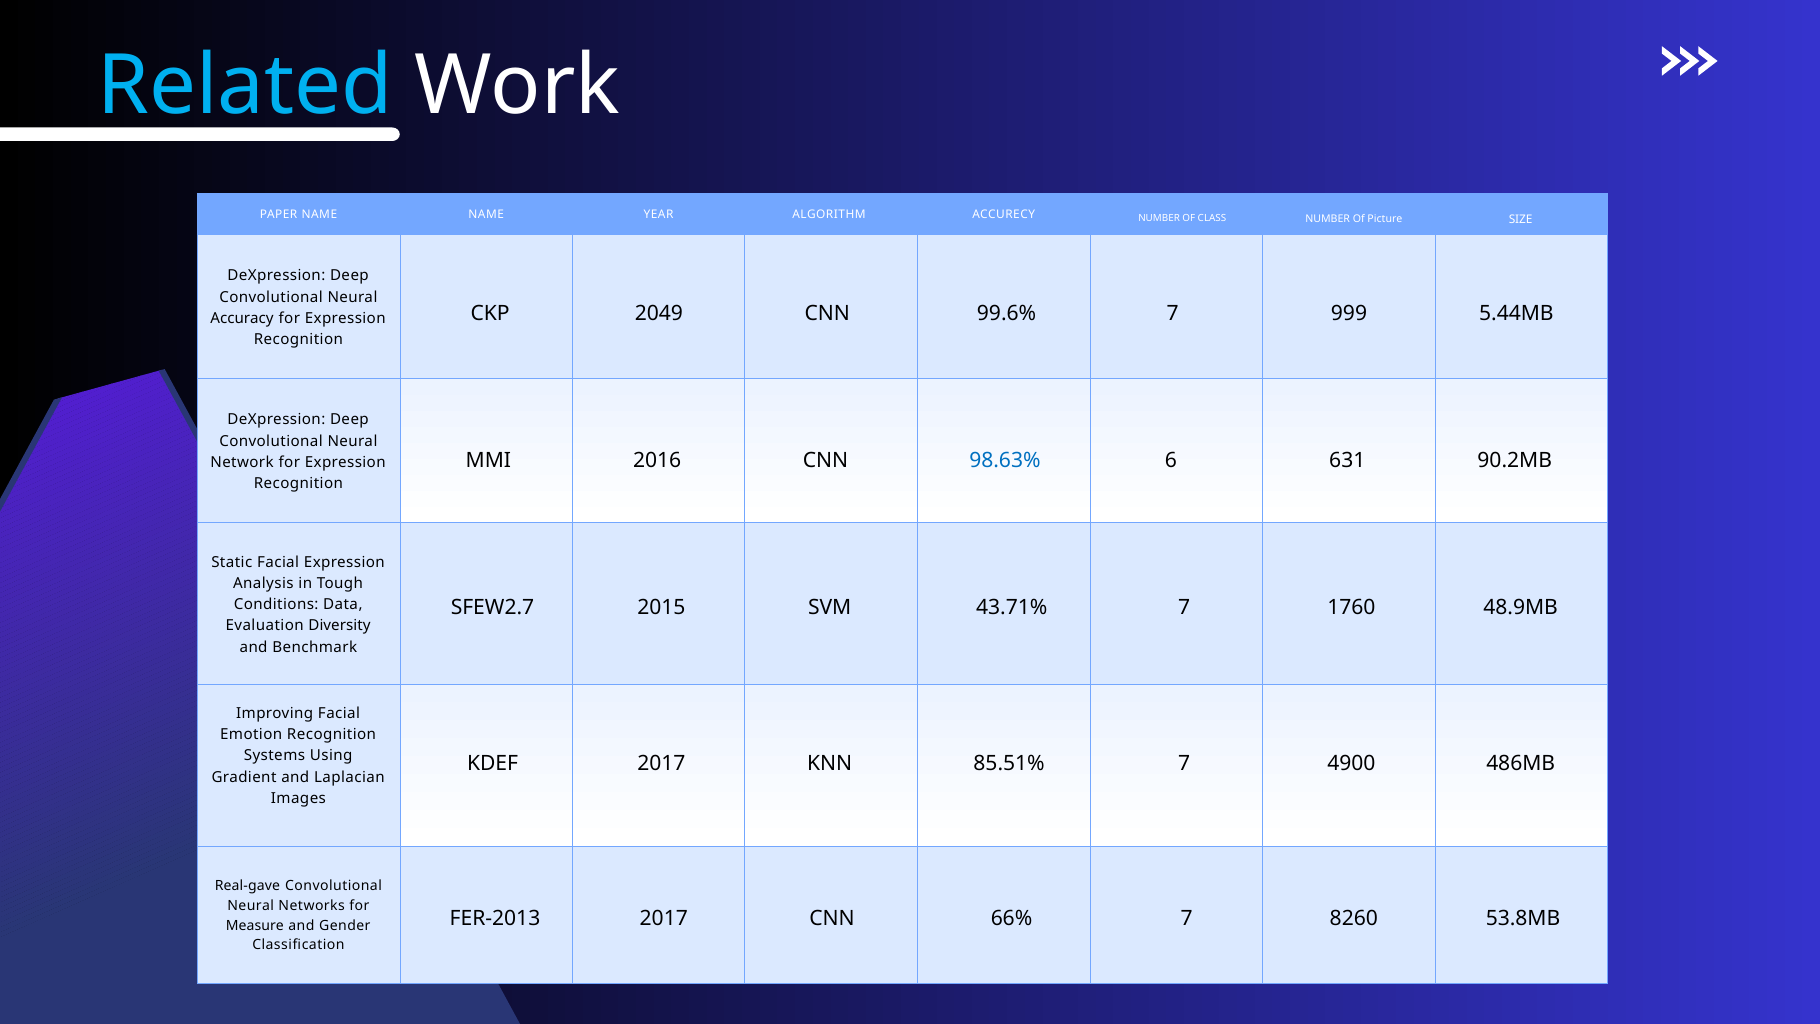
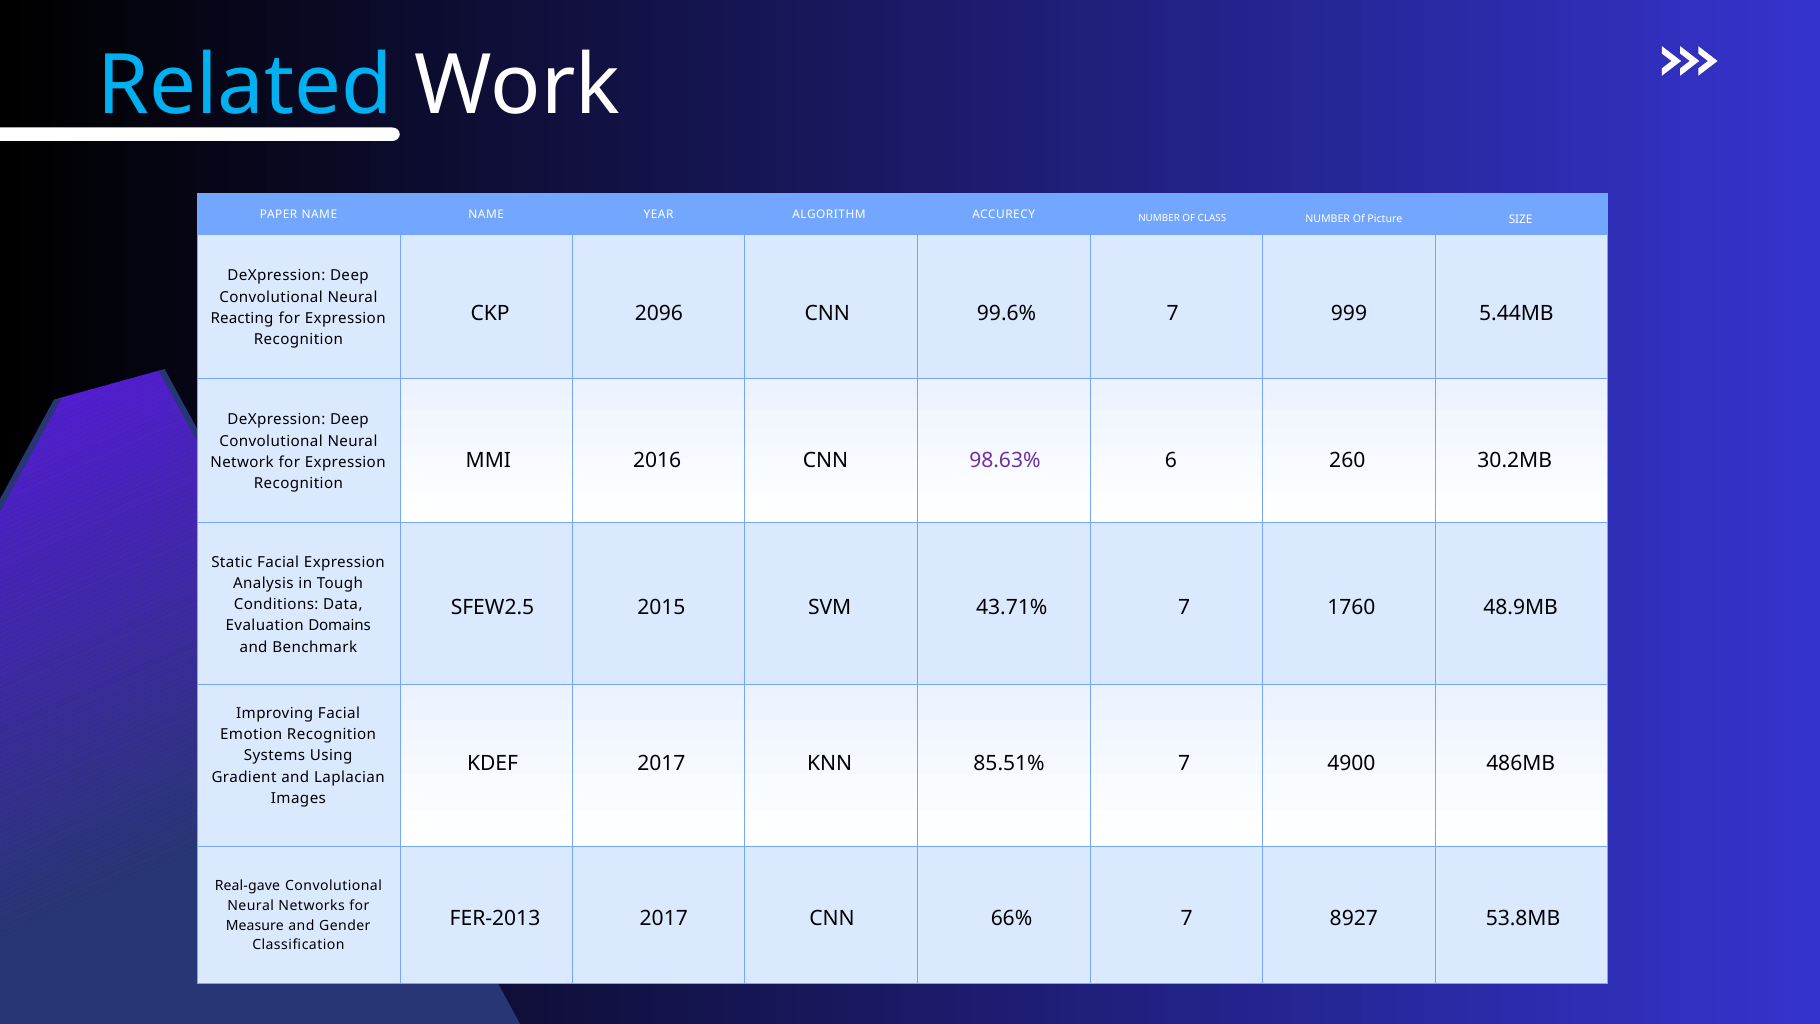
2049: 2049 -> 2096
Accuracy: Accuracy -> Reacting
98.63% colour: blue -> purple
631: 631 -> 260
90.2MB: 90.2MB -> 30.2MB
SFEW2.7: SFEW2.7 -> SFEW2.5
Diversity: Diversity -> Domains
8260: 8260 -> 8927
